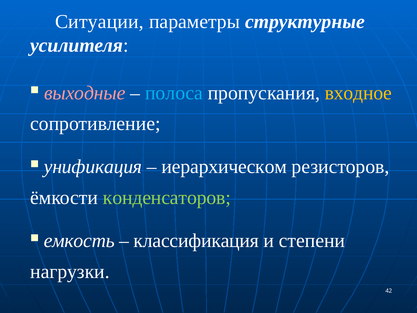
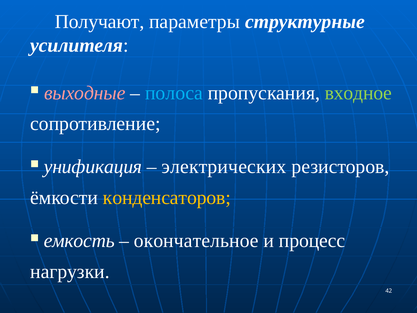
Ситуации: Ситуации -> Получают
входное colour: yellow -> light green
иерархическом: иерархическом -> электрических
конденсаторов colour: light green -> yellow
классификация: классификация -> окончательное
степени: степени -> процесс
